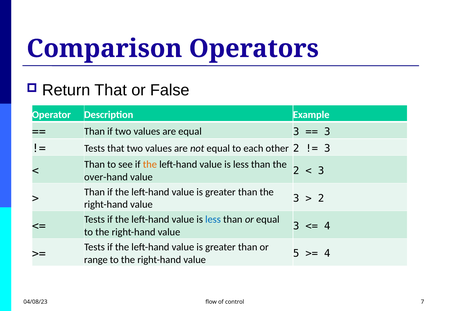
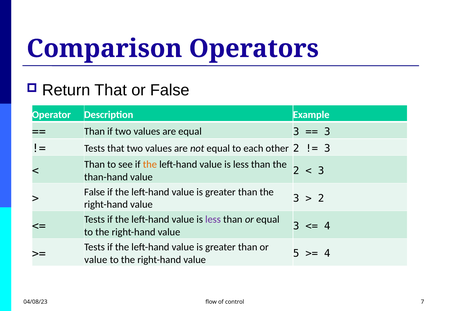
over-hand: over-hand -> than-hand
Than at (95, 192): Than -> False
less at (213, 219) colour: blue -> purple
range at (96, 260): range -> value
